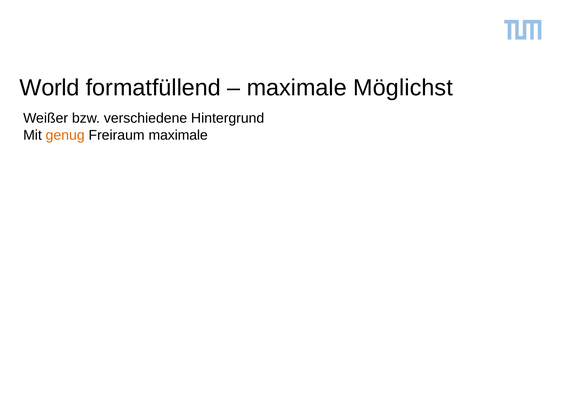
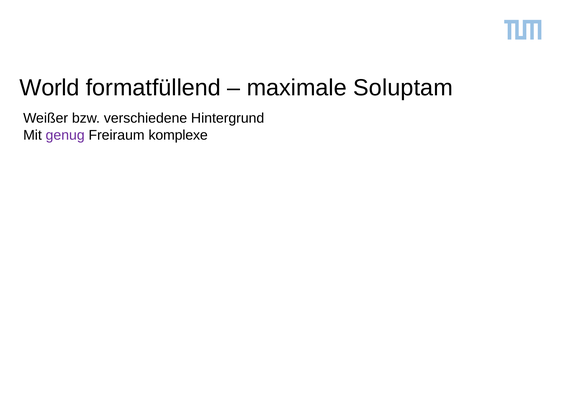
Möglichst: Möglichst -> Soluptam
genug colour: orange -> purple
Freiraum maximale: maximale -> komplexe
